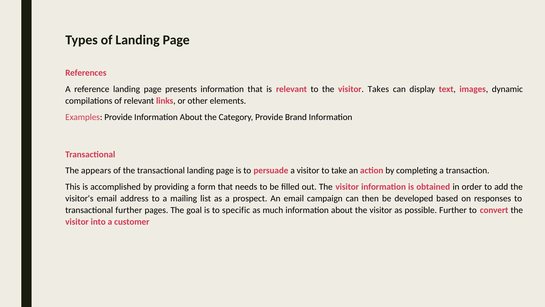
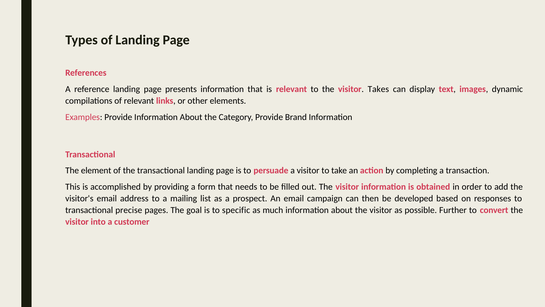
appears: appears -> element
transactional further: further -> precise
